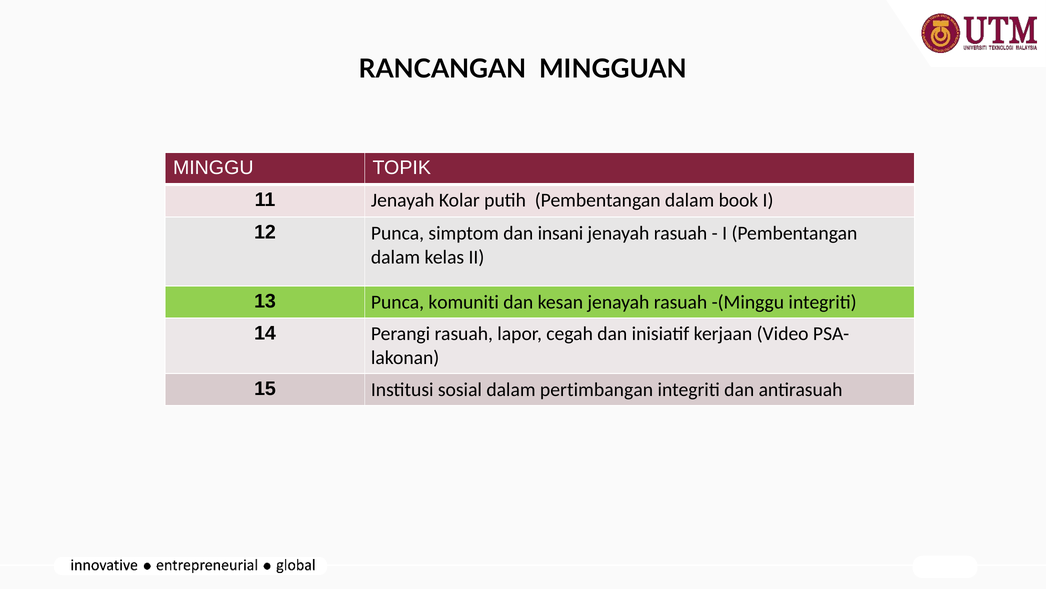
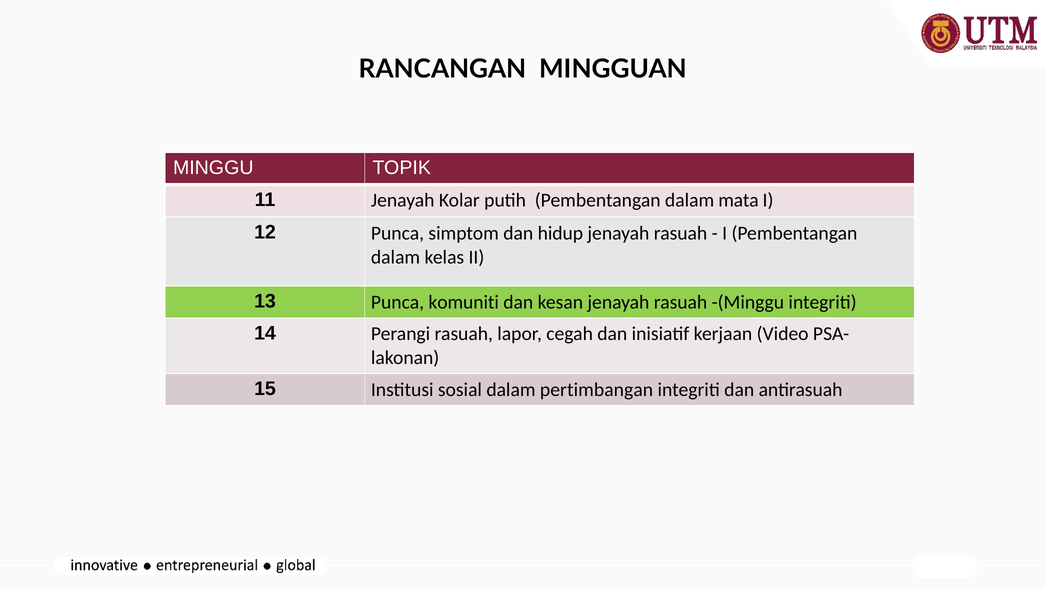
book: book -> mata
insani: insani -> hidup
